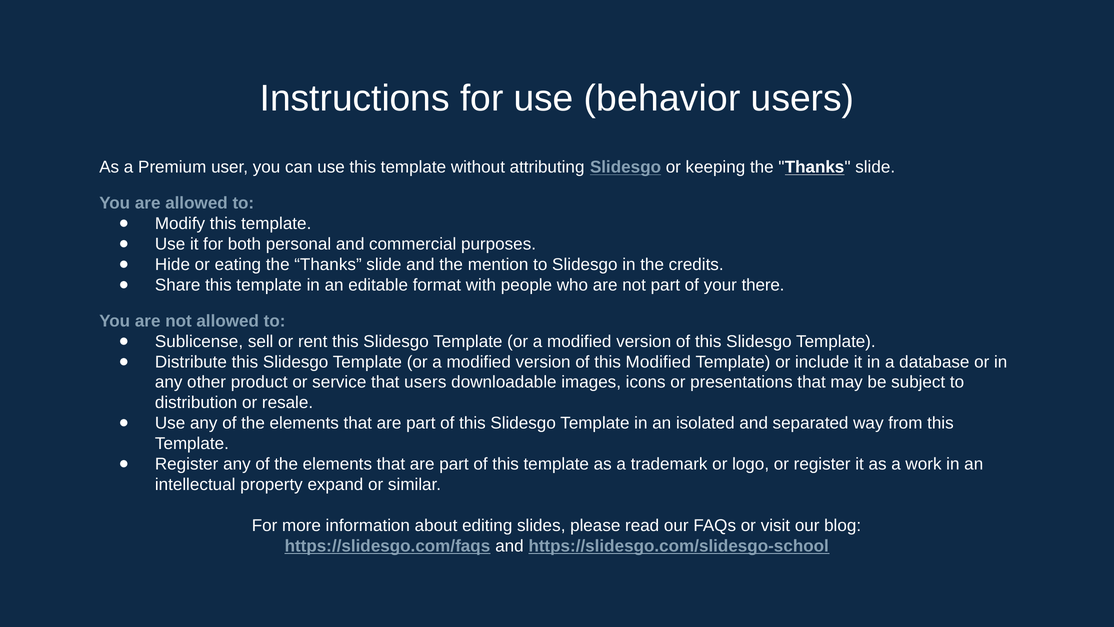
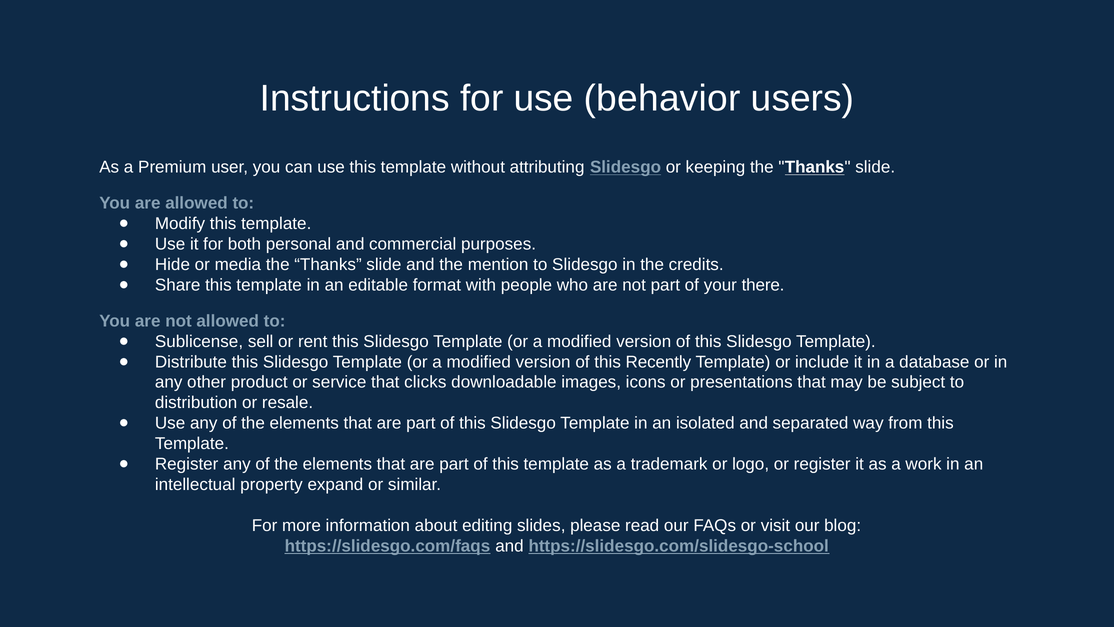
eating: eating -> media
this Modified: Modified -> Recently
that users: users -> clicks
